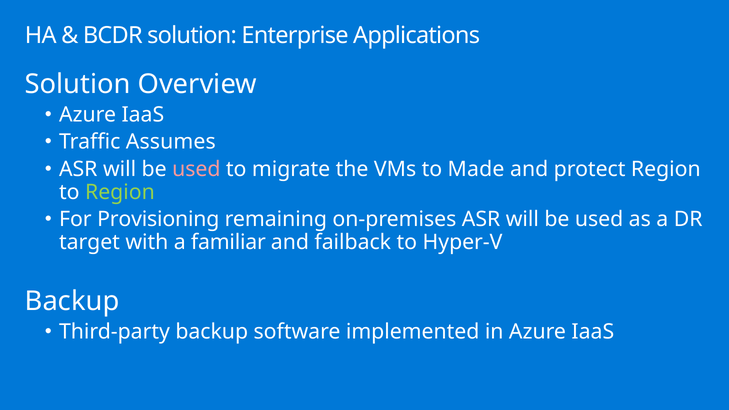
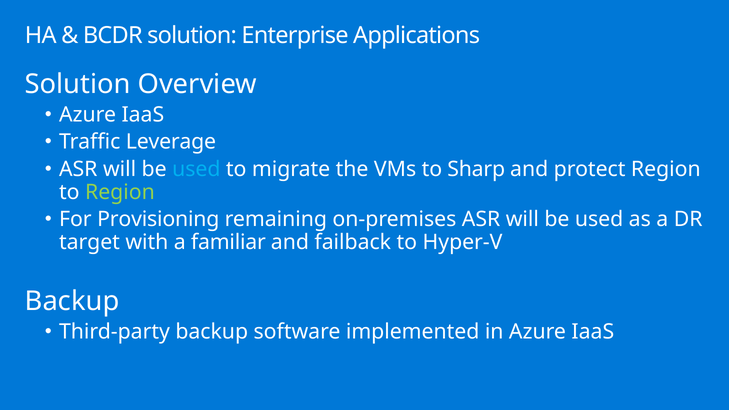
Assumes: Assumes -> Leverage
used at (196, 169) colour: pink -> light blue
Made: Made -> Sharp
